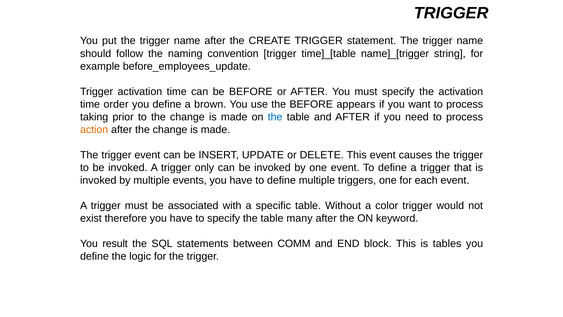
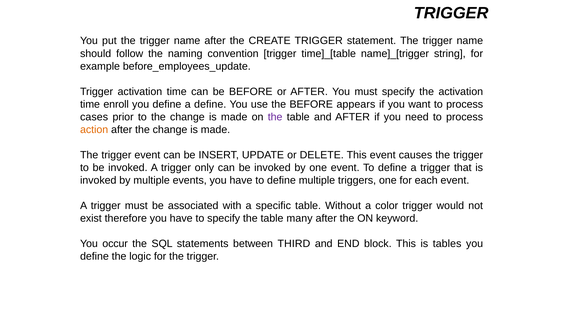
order: order -> enroll
a brown: brown -> define
taking: taking -> cases
the at (275, 117) colour: blue -> purple
result: result -> occur
COMM: COMM -> THIRD
